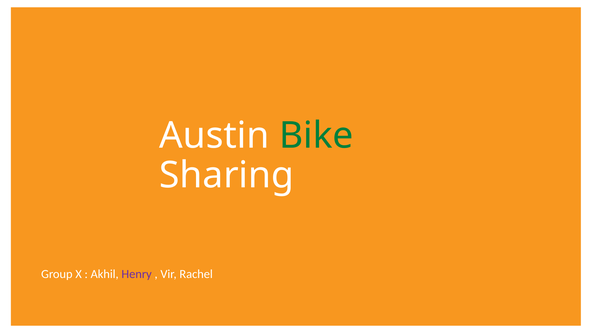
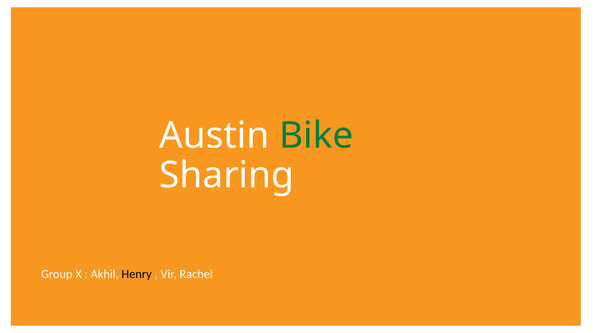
Henry colour: purple -> black
